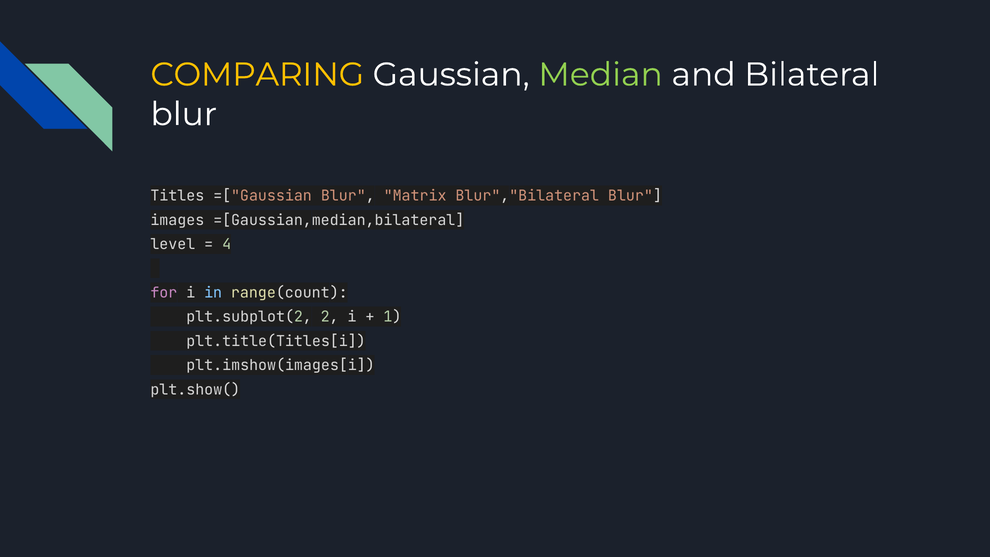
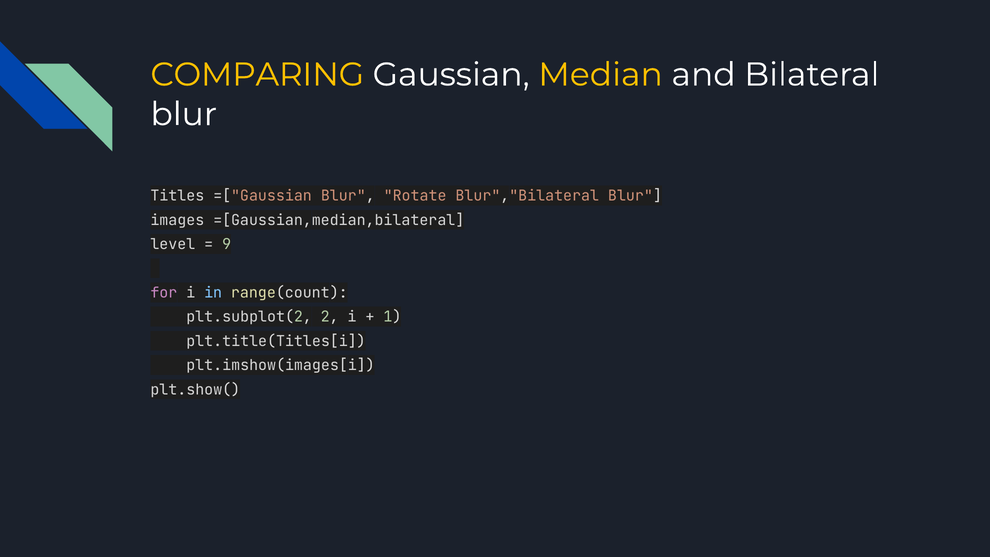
Median colour: light green -> yellow
Matrix: Matrix -> Rotate
4: 4 -> 9
